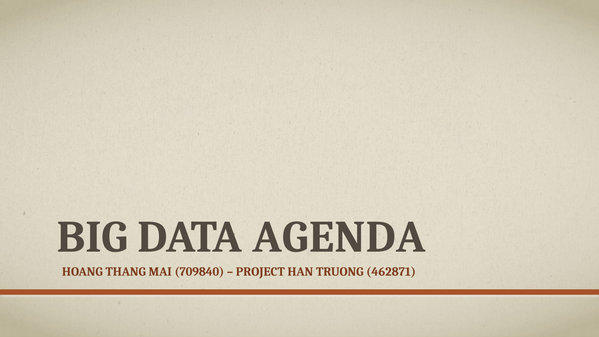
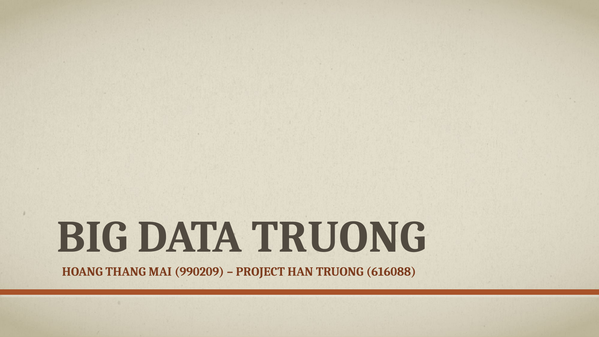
DATA AGENDA: AGENDA -> TRUONG
709840: 709840 -> 990209
462871: 462871 -> 616088
